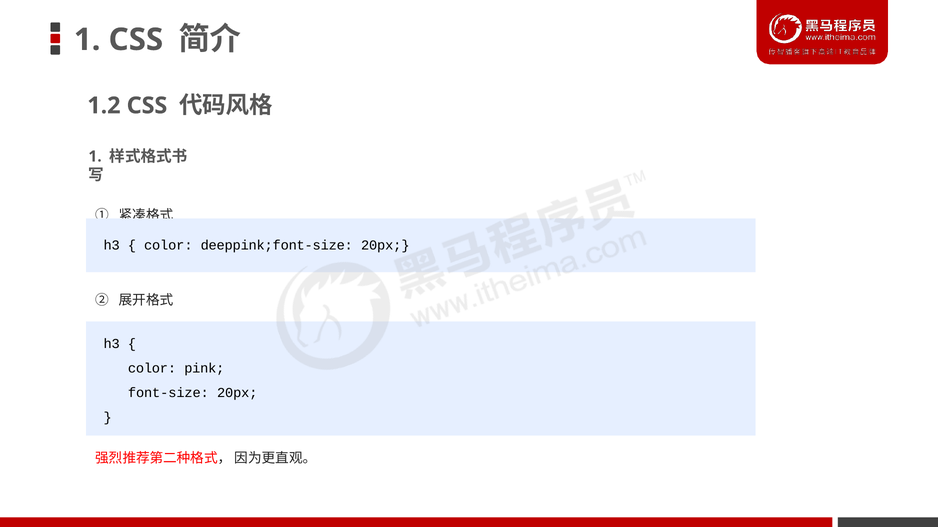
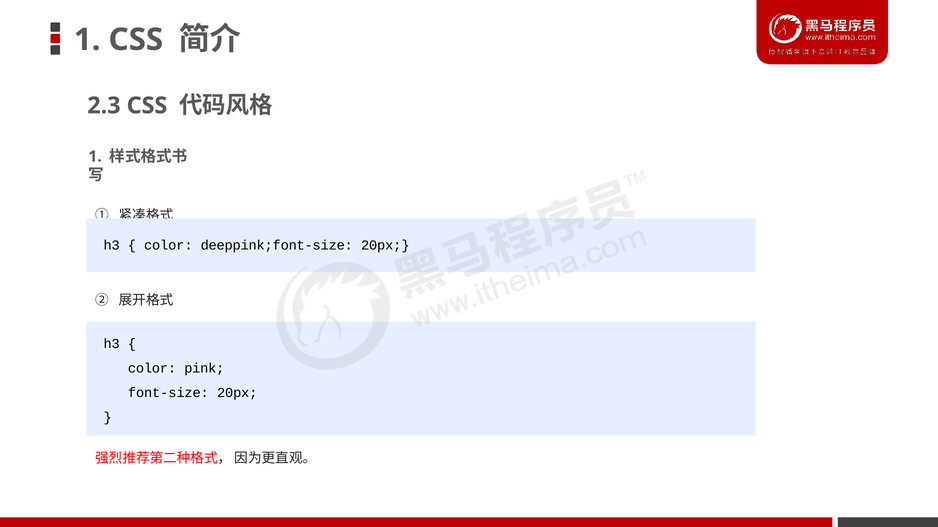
1.2: 1.2 -> 2.3
